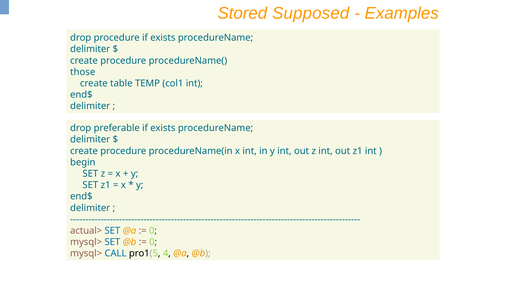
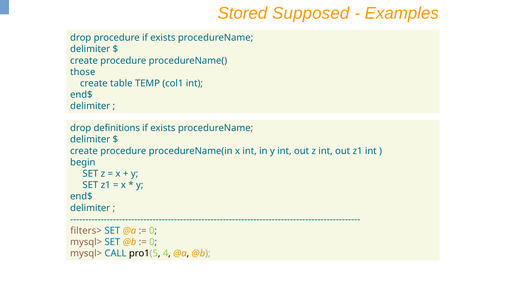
preferable: preferable -> definitions
actual>: actual> -> filters>
